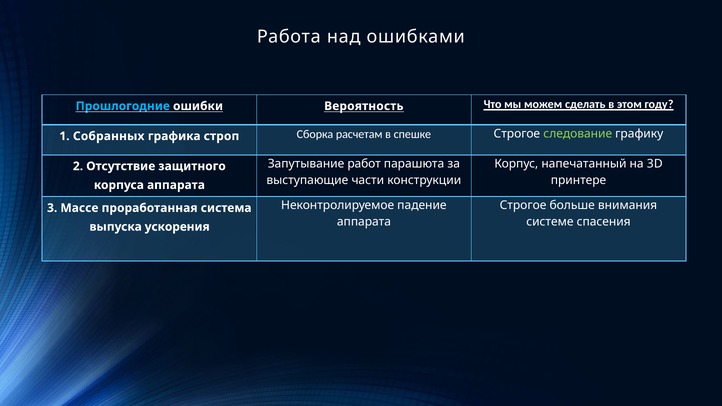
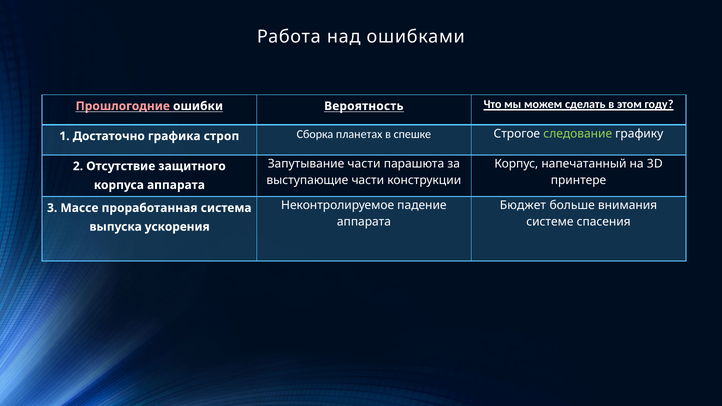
Прошлогодние colour: light blue -> pink
Собранных: Собранных -> Достаточно
расчетам: расчетам -> планетах
Запутывание работ: работ -> части
Строгое at (523, 206): Строгое -> Бюджет
